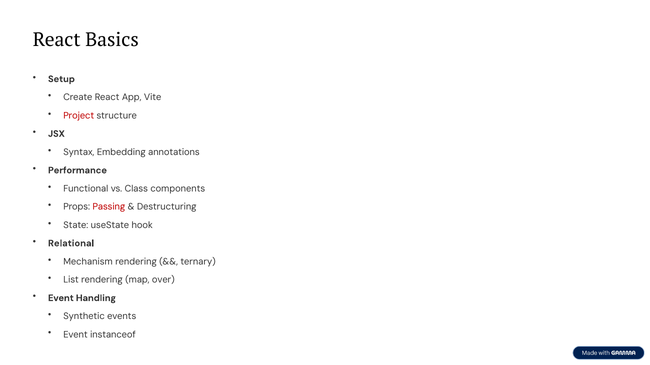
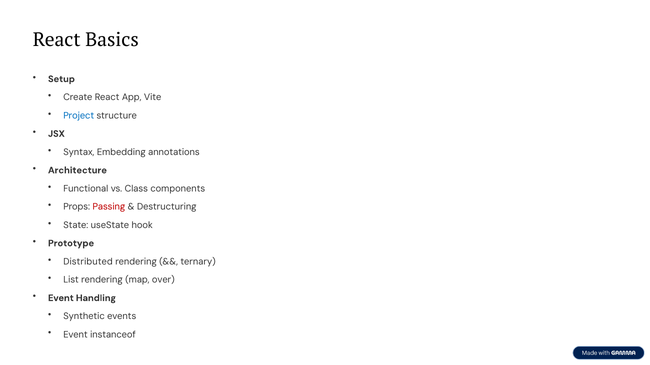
Project colour: red -> blue
Performance: Performance -> Architecture
Relational: Relational -> Prototype
Mechanism: Mechanism -> Distributed
